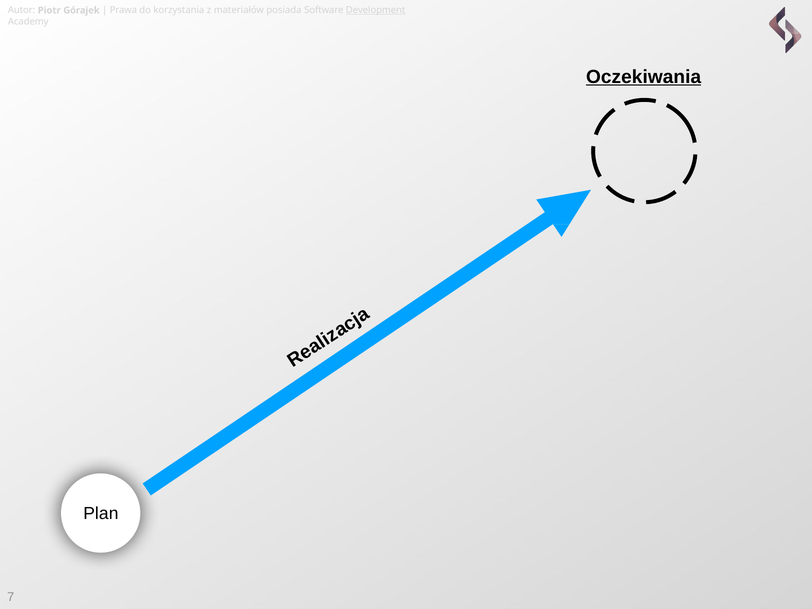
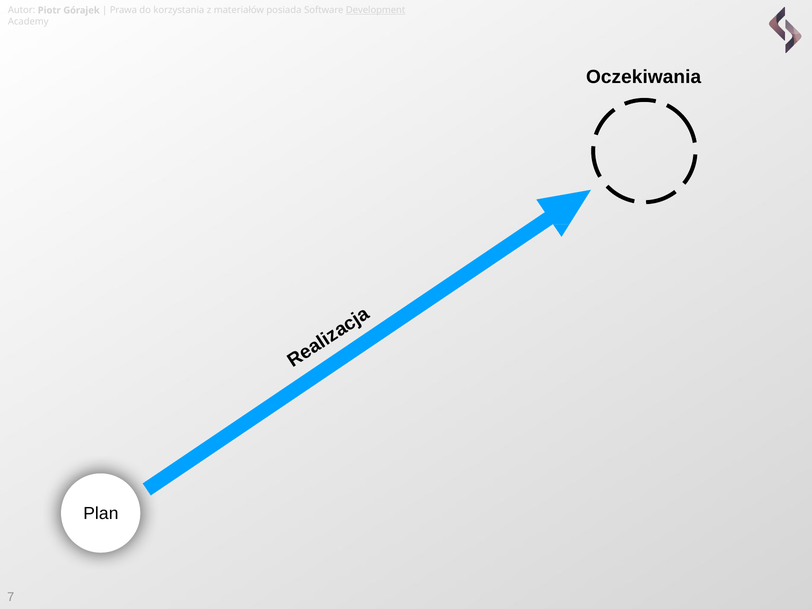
Oczekiwania underline: present -> none
